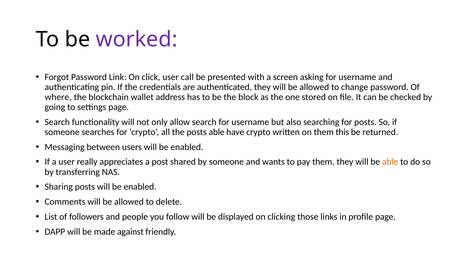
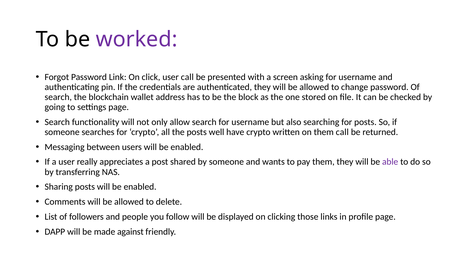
where at (58, 97): where -> search
posts able: able -> well
them this: this -> call
able at (390, 162) colour: orange -> purple
